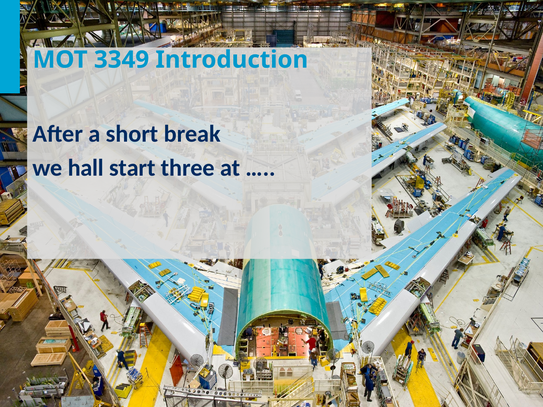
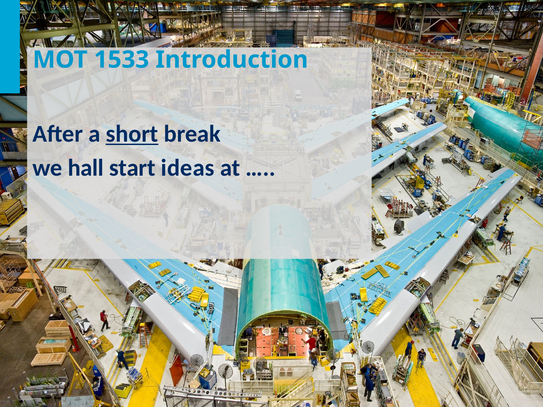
3349: 3349 -> 1533
short underline: none -> present
three: three -> ideas
